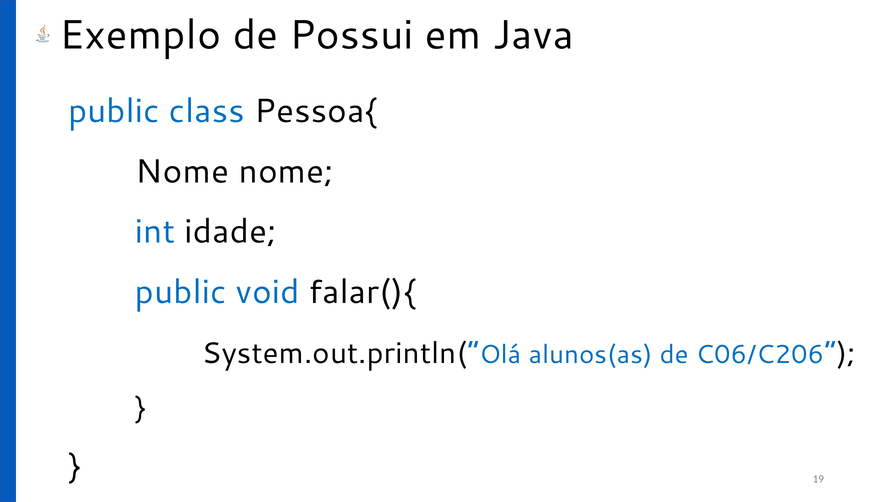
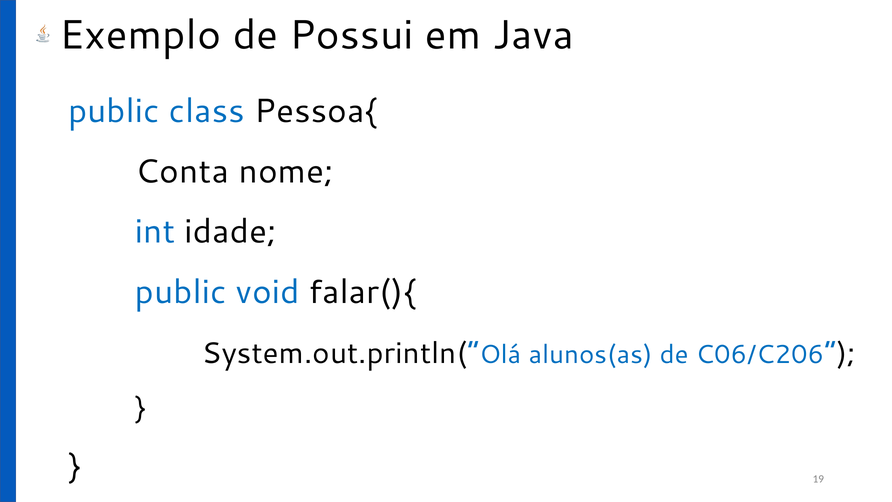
Nome at (182, 172): Nome -> Conta
